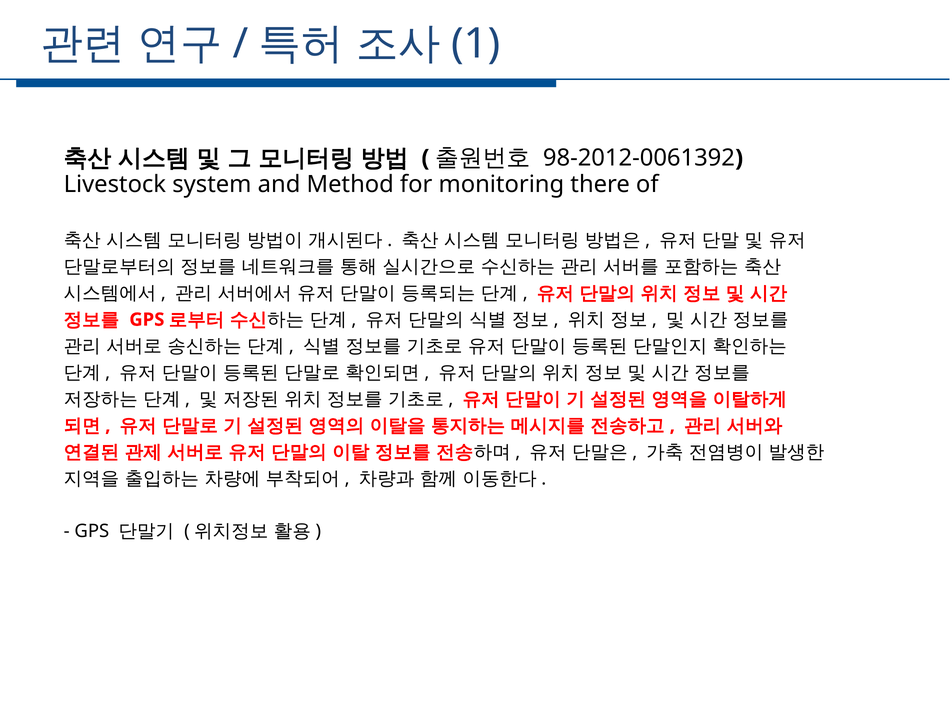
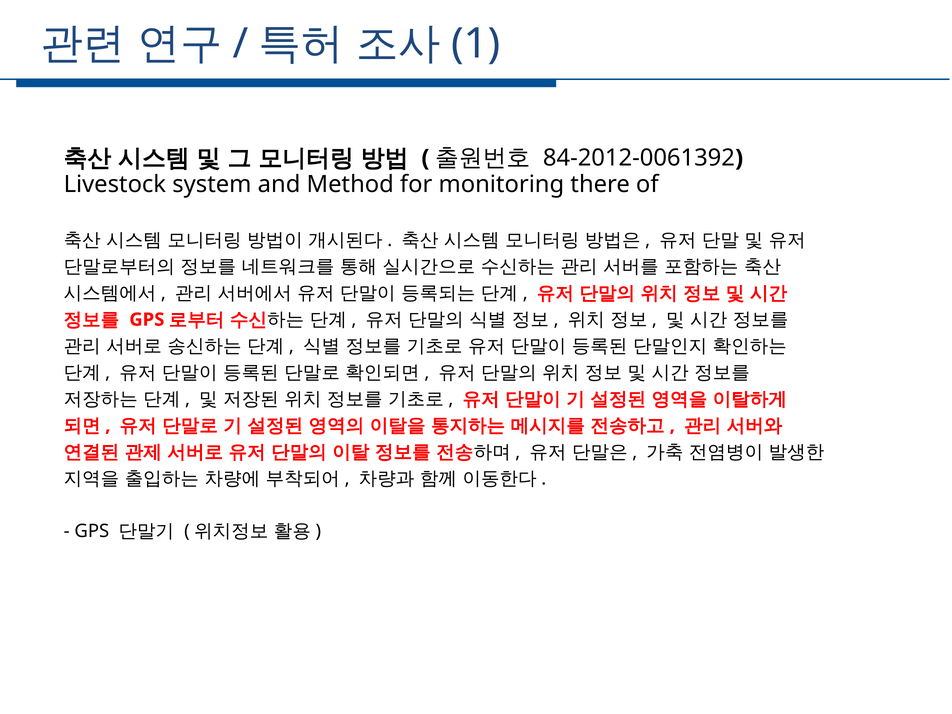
98-2012-0061392: 98-2012-0061392 -> 84-2012-0061392
